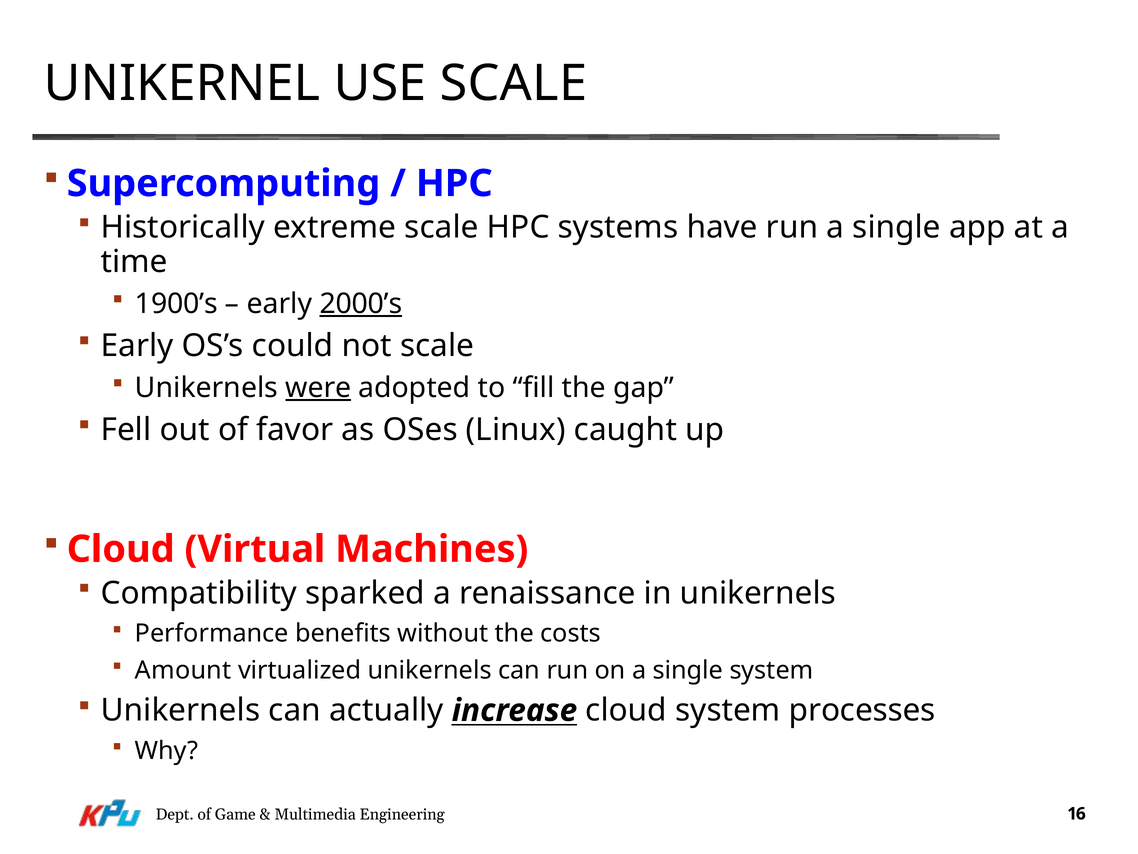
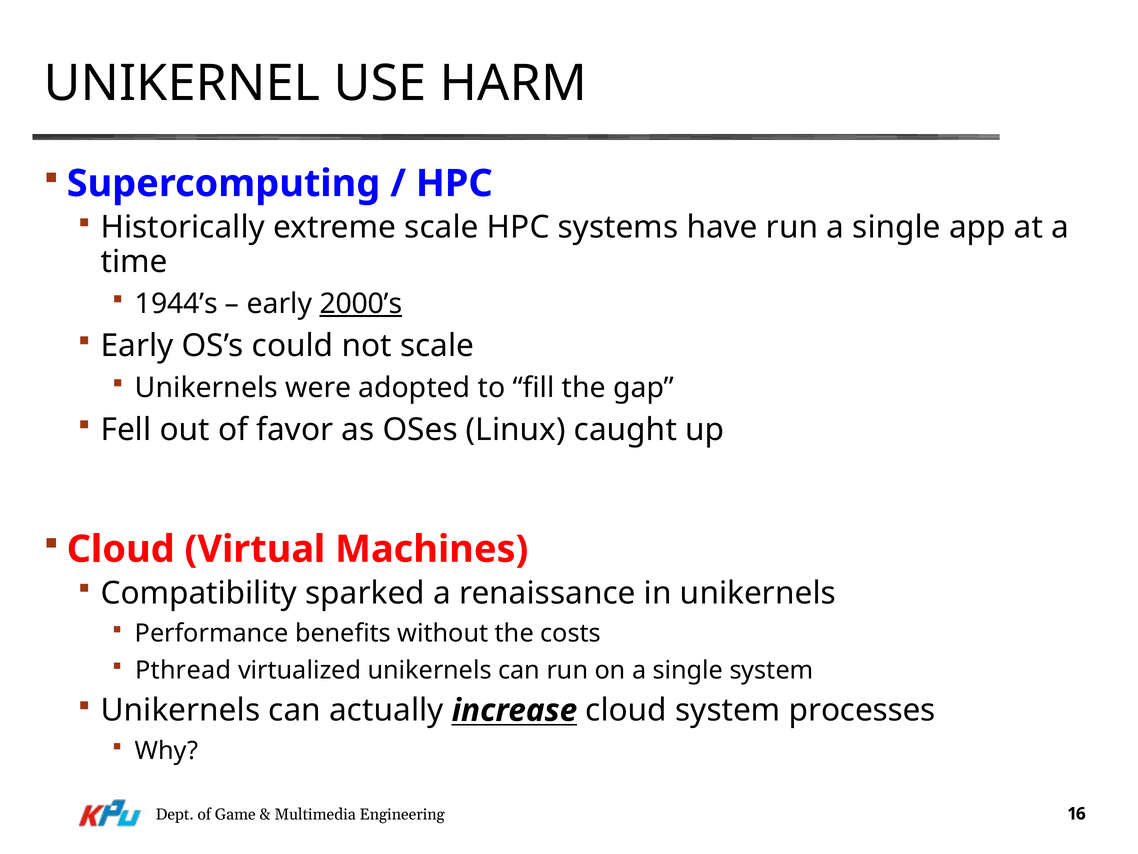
USE SCALE: SCALE -> HARM
1900’s: 1900’s -> 1944’s
were underline: present -> none
Amount: Amount -> Pthread
